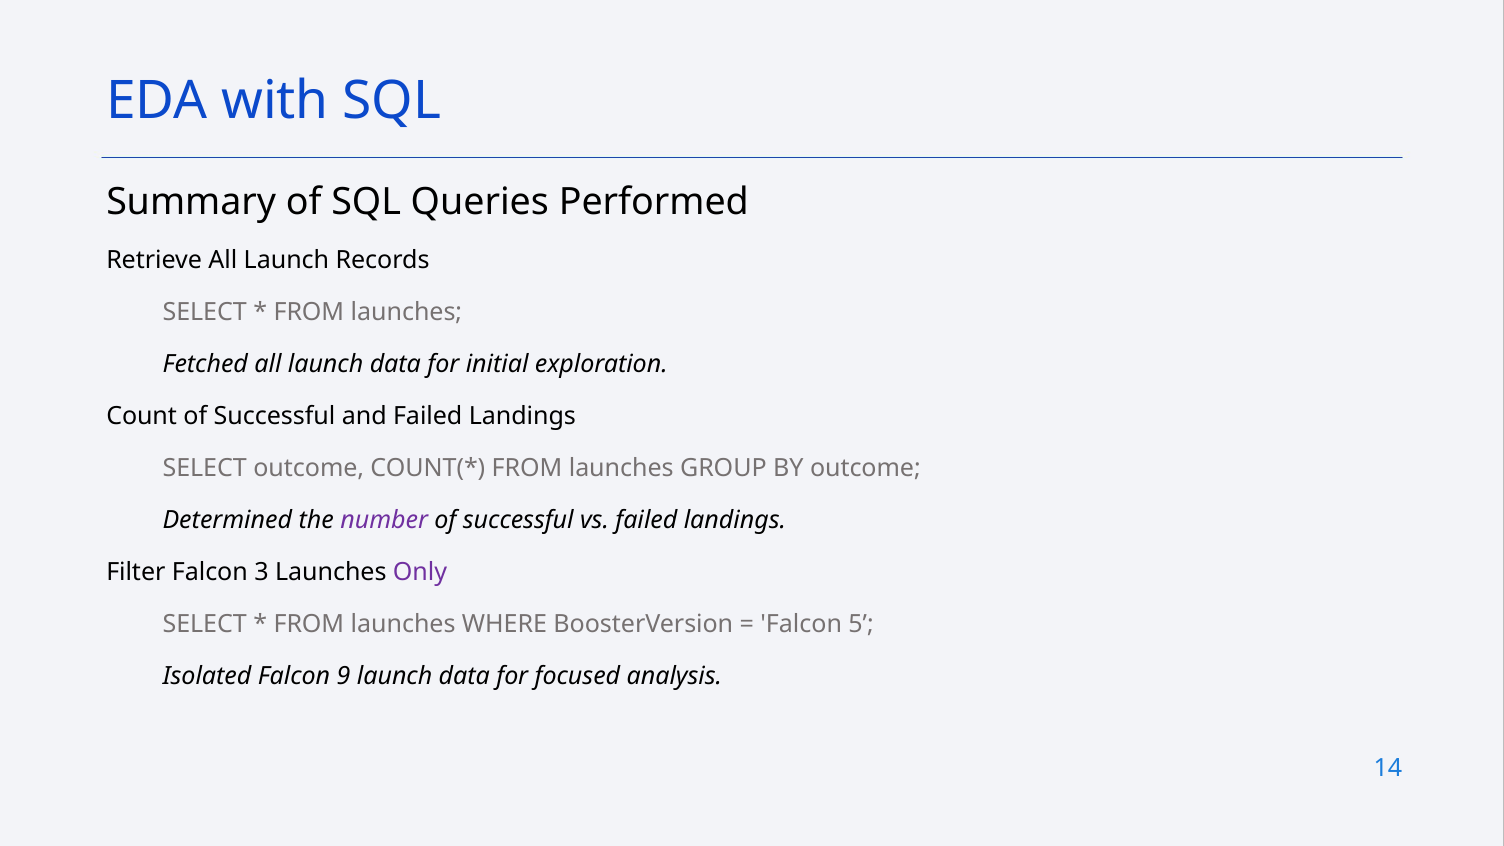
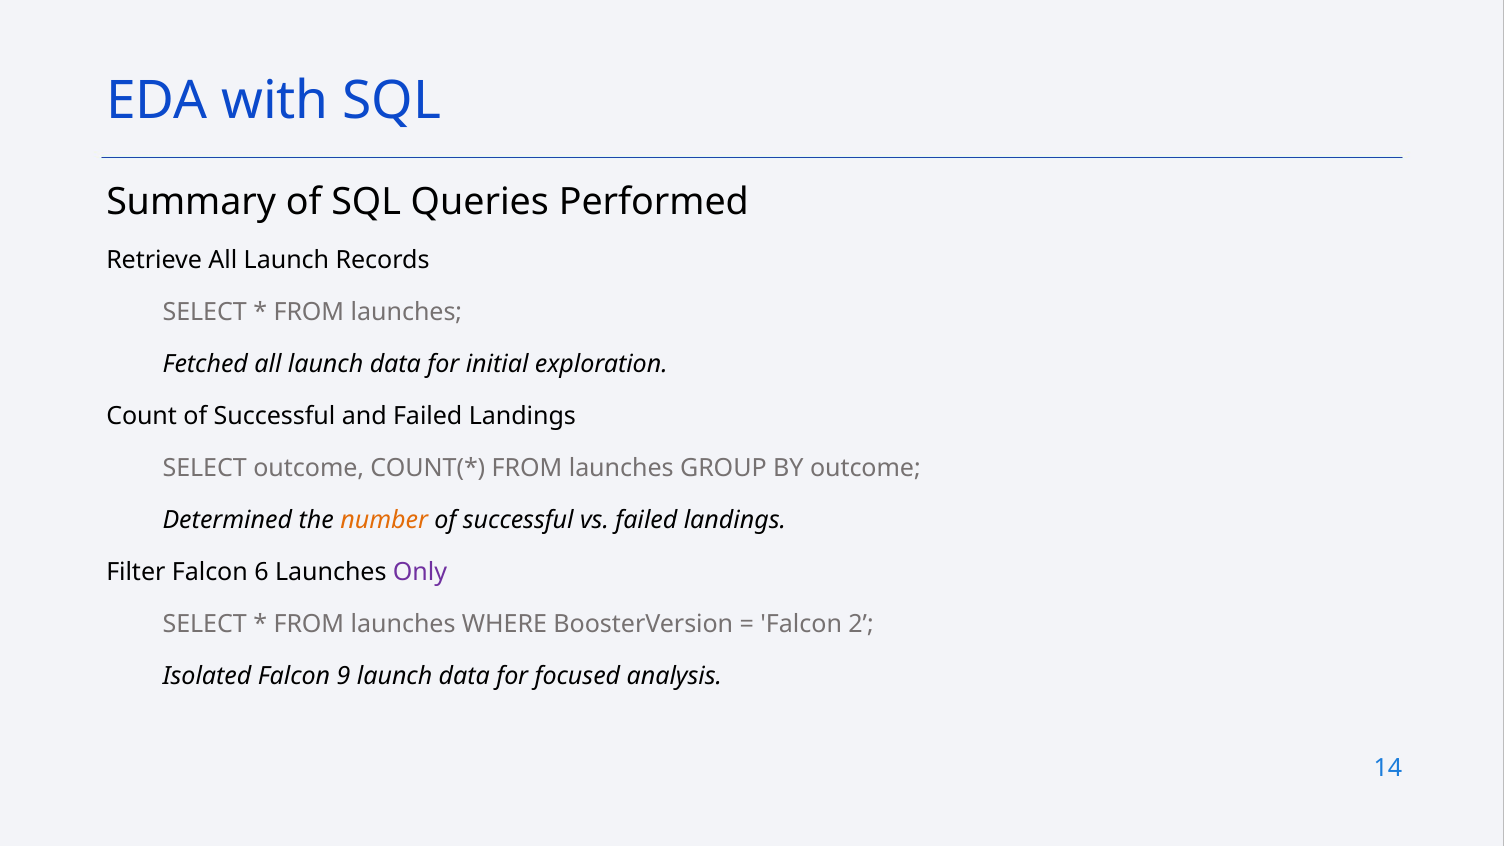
number colour: purple -> orange
3: 3 -> 6
5: 5 -> 2
